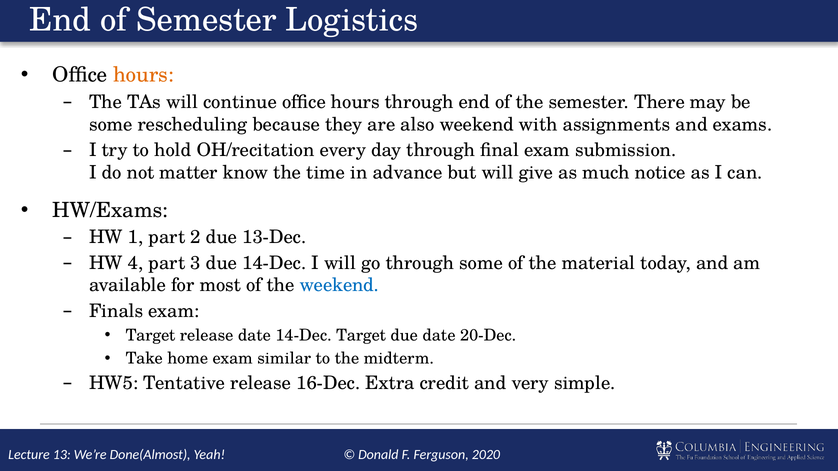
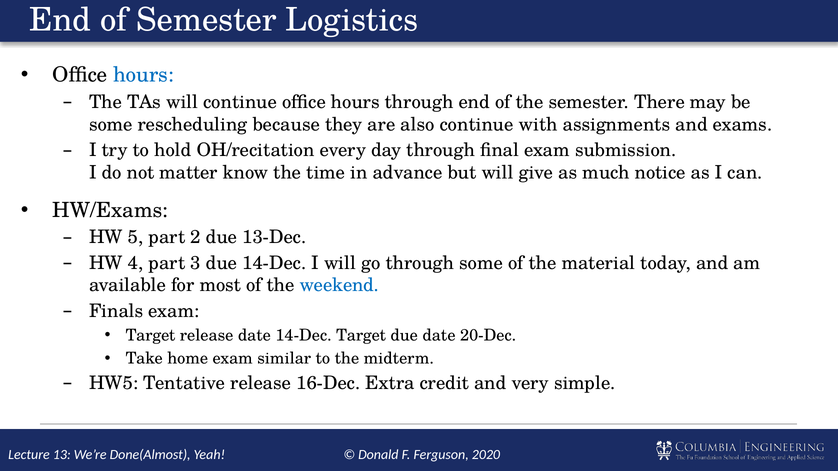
hours at (143, 75) colour: orange -> blue
also weekend: weekend -> continue
1: 1 -> 5
